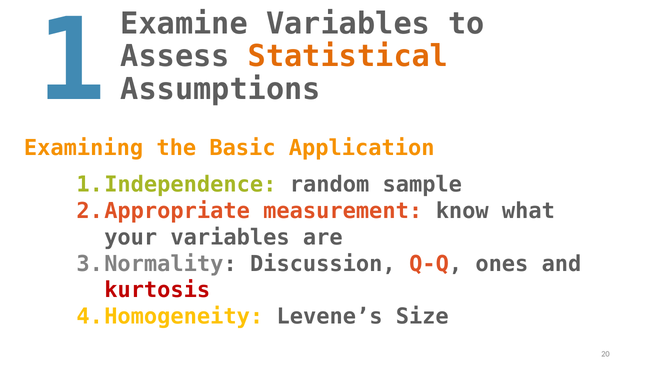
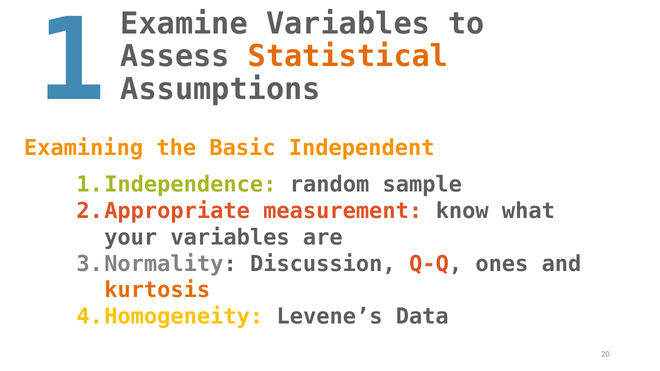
Application: Application -> Independent
kurtosis colour: red -> orange
Size: Size -> Data
